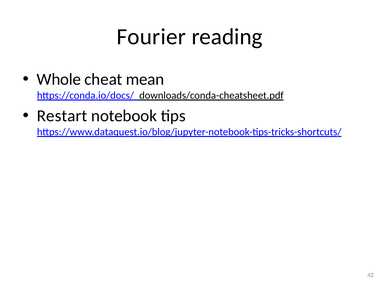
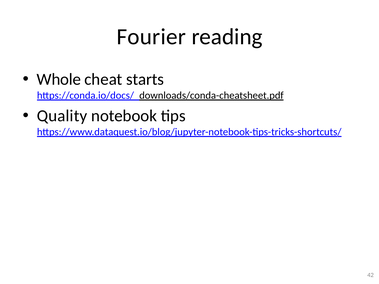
mean: mean -> starts
Restart: Restart -> Quality
